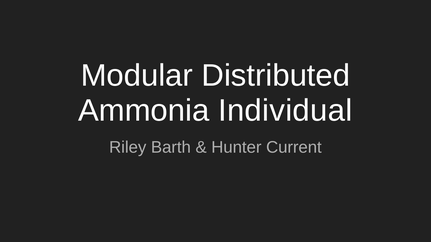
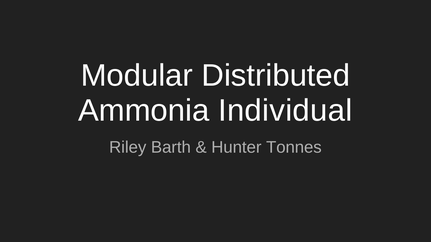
Current: Current -> Tonnes
